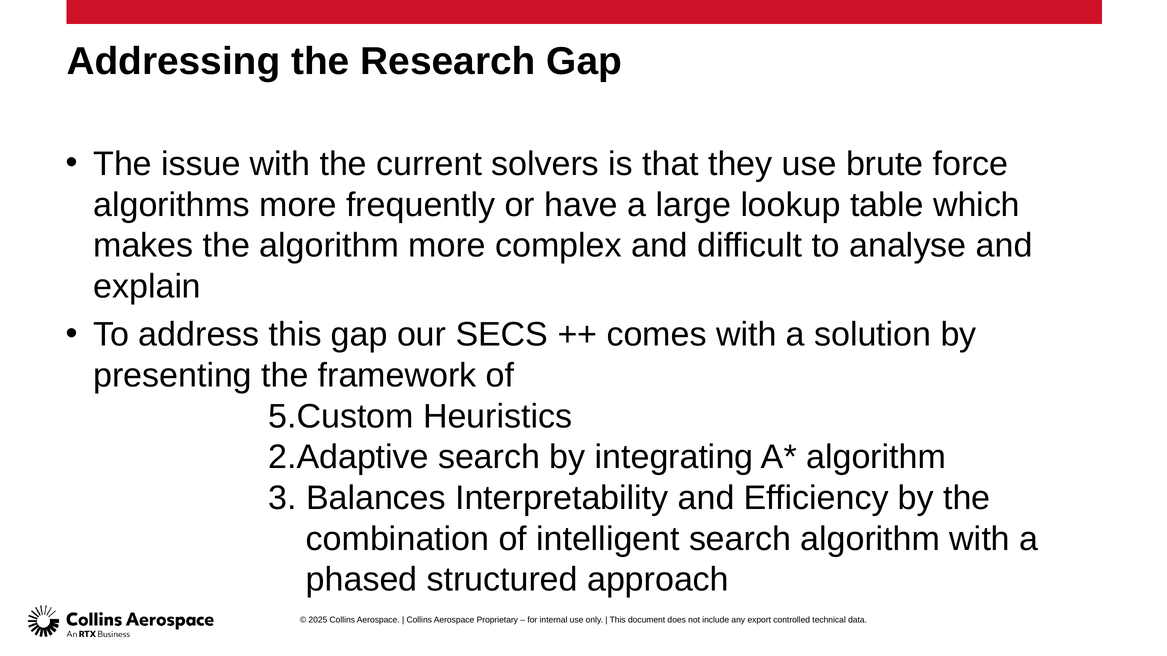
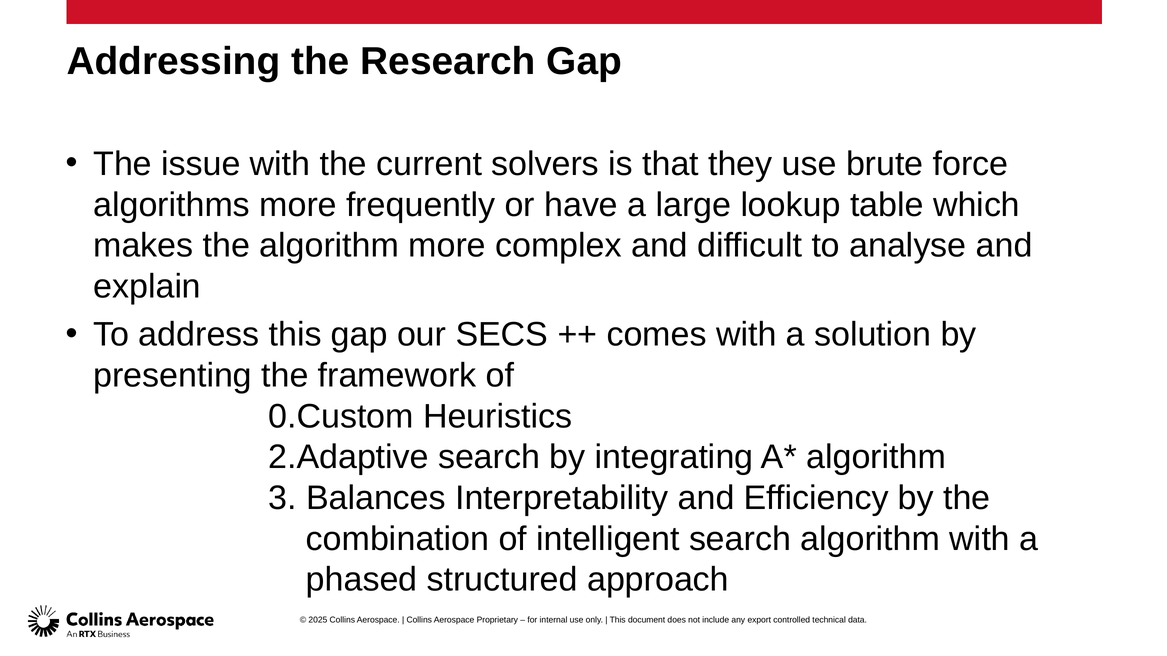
5.Custom: 5.Custom -> 0.Custom
